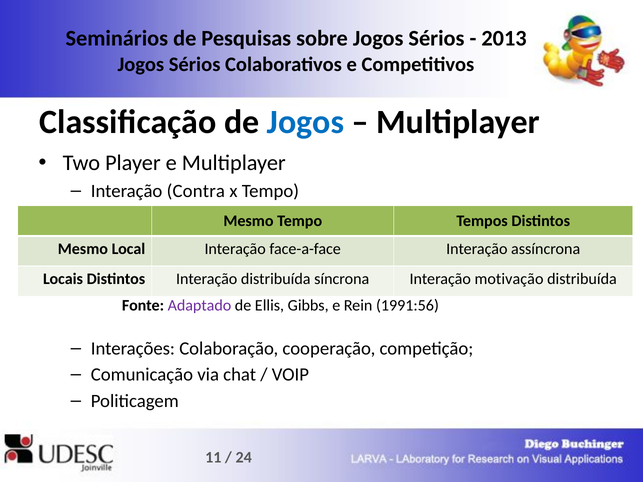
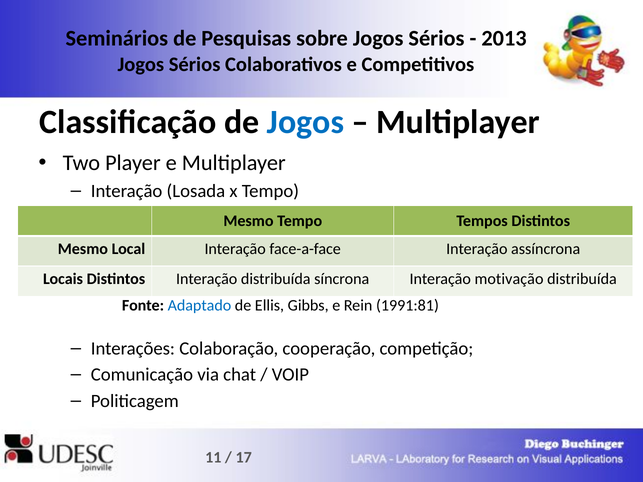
Contra: Contra -> Losada
Adaptado colour: purple -> blue
1991:56: 1991:56 -> 1991:81
24: 24 -> 17
